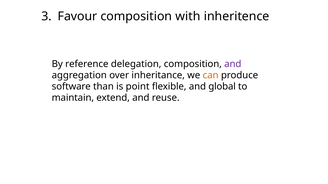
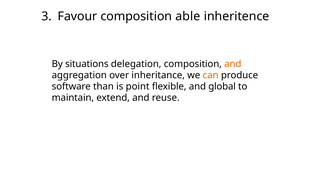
with: with -> able
reference: reference -> situations
and at (233, 64) colour: purple -> orange
